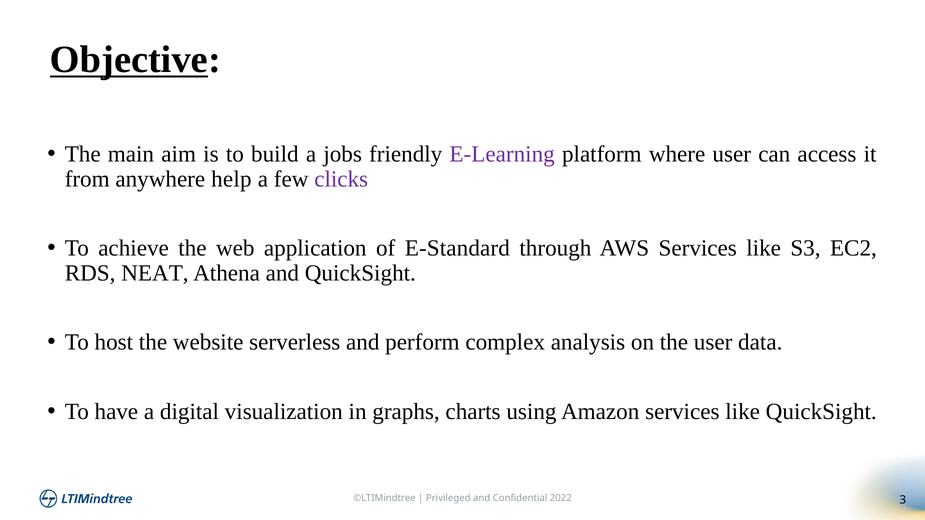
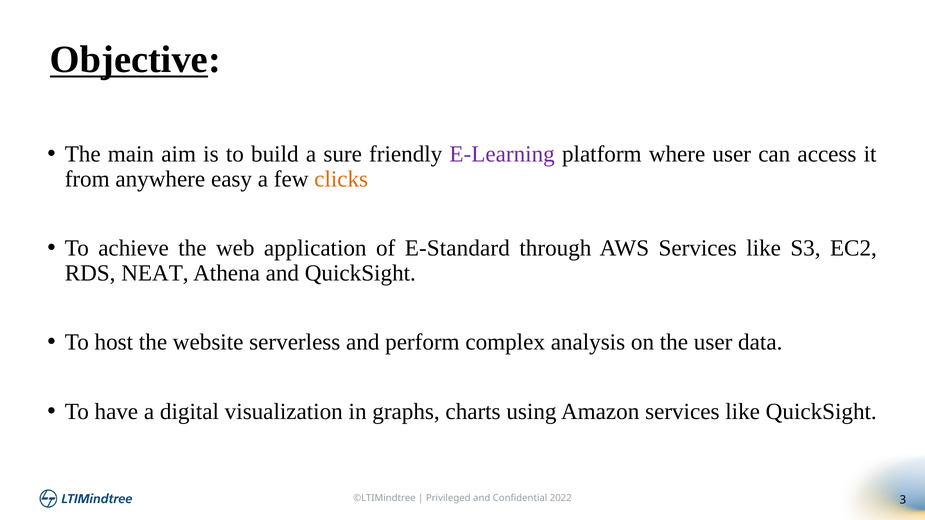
jobs: jobs -> sure
help: help -> easy
clicks colour: purple -> orange
